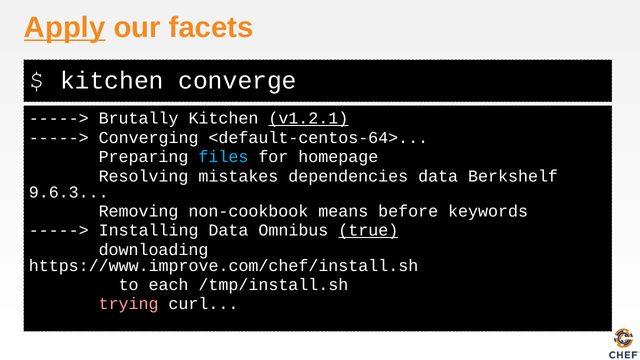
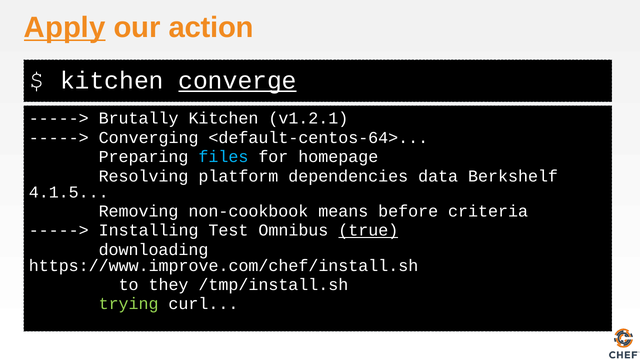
facets: facets -> action
converge underline: none -> present
v1.2.1 underline: present -> none
mistakes: mistakes -> platform
9.6.3: 9.6.3 -> 4.1.5
keywords: keywords -> criteria
Installing Data: Data -> Test
each: each -> they
trying colour: pink -> light green
